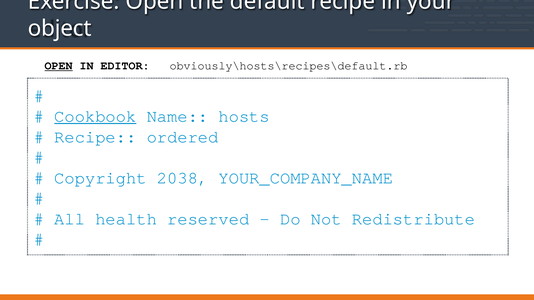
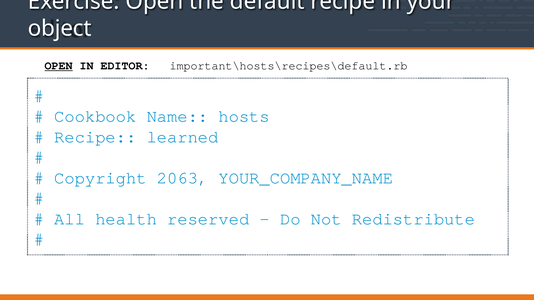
obviously\hosts\recipes\default.rb: obviously\hosts\recipes\default.rb -> important\hosts\recipes\default.rb
Cookbook underline: present -> none
ordered: ordered -> learned
2038: 2038 -> 2063
